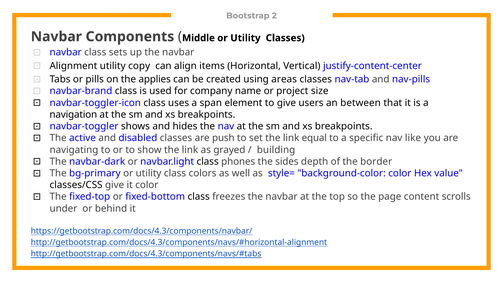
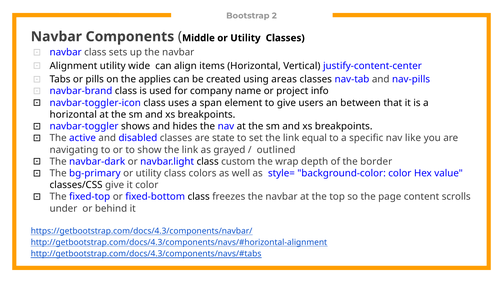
copy: copy -> wide
size: size -> info
navigation at (73, 115): navigation -> horizontal
push: push -> state
building: building -> outlined
phones: phones -> custom
sides: sides -> wrap
